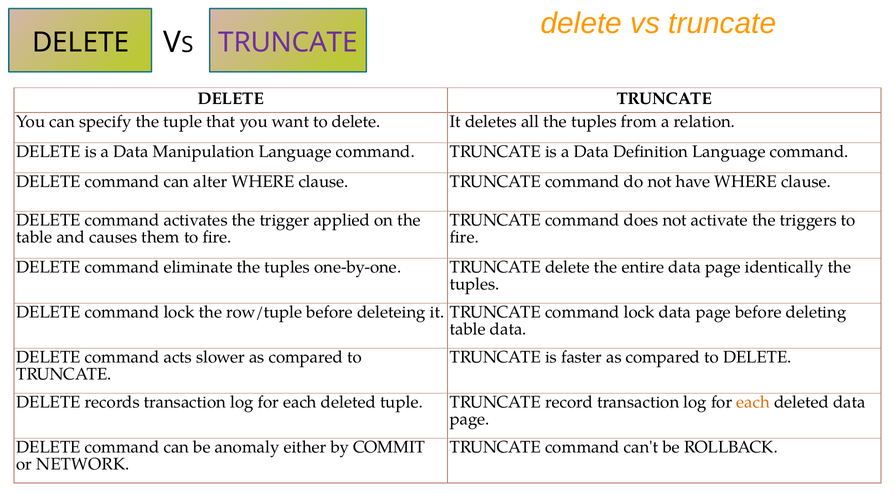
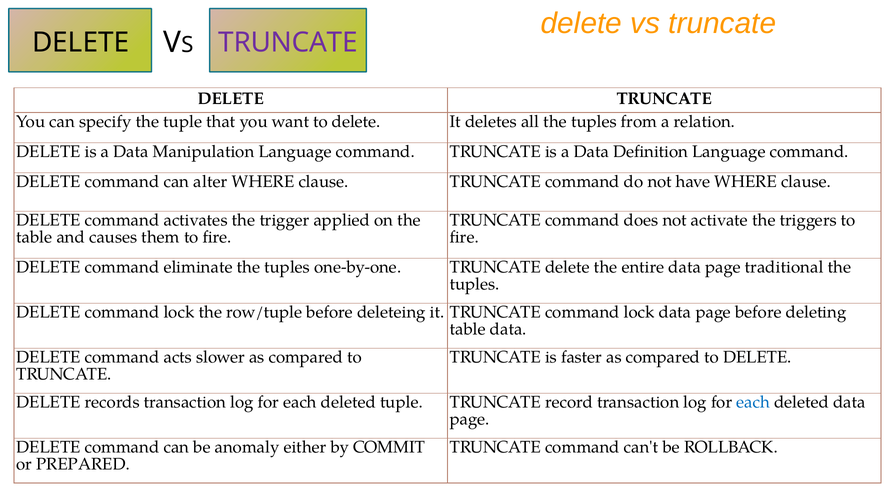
identically: identically -> traditional
each at (753, 403) colour: orange -> blue
NETWORK: NETWORK -> PREPARED
